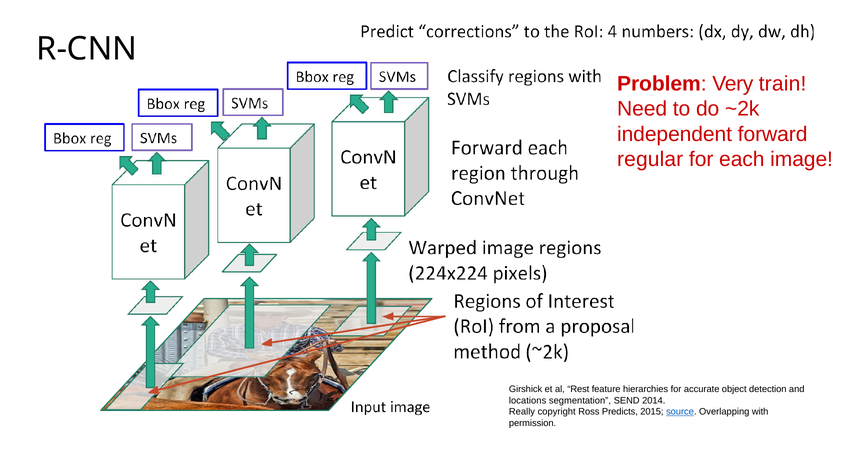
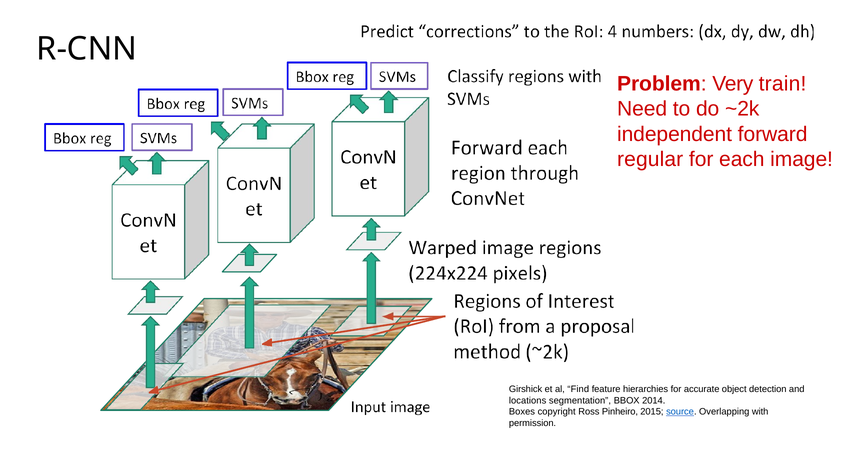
Rest: Rest -> Find
SEND: SEND -> BBOX
Really: Really -> Boxes
Predicts: Predicts -> Pinheiro
